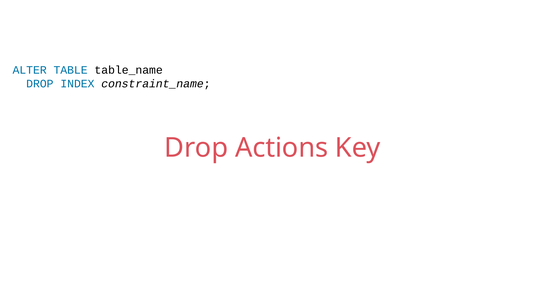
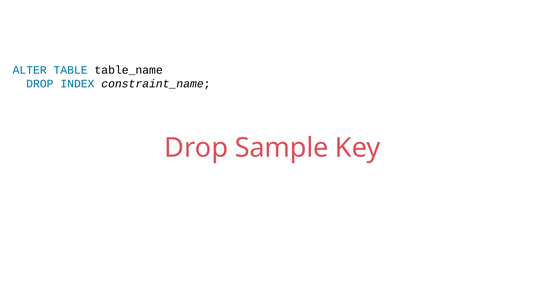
Actions: Actions -> Sample
